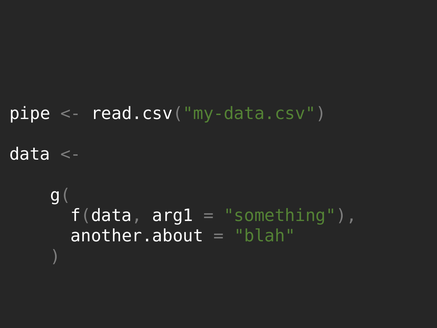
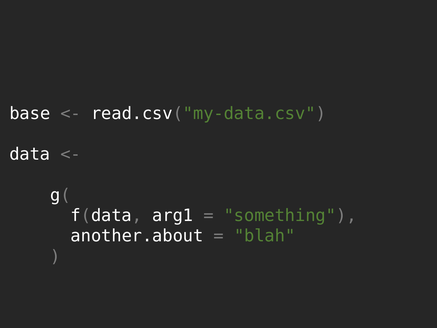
pipe: pipe -> base
